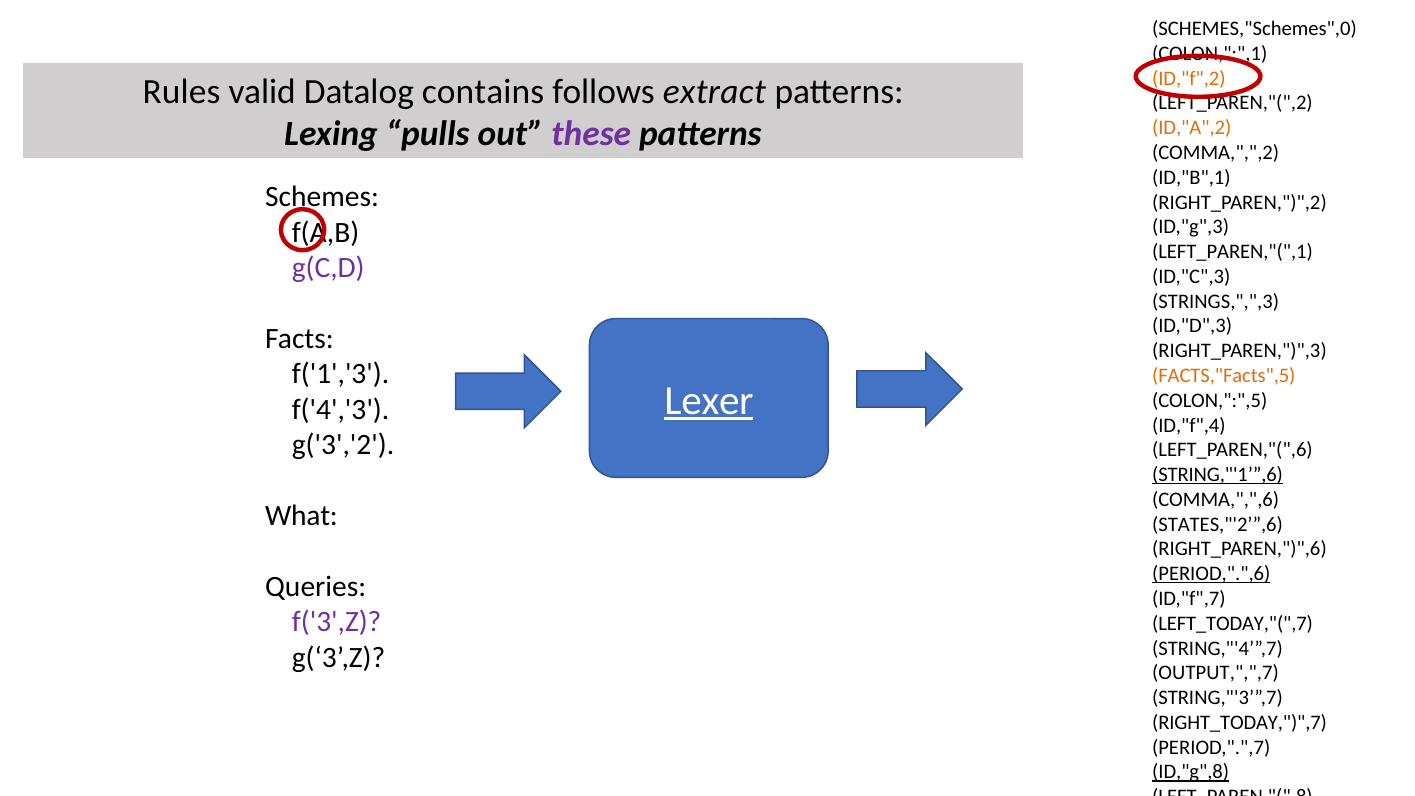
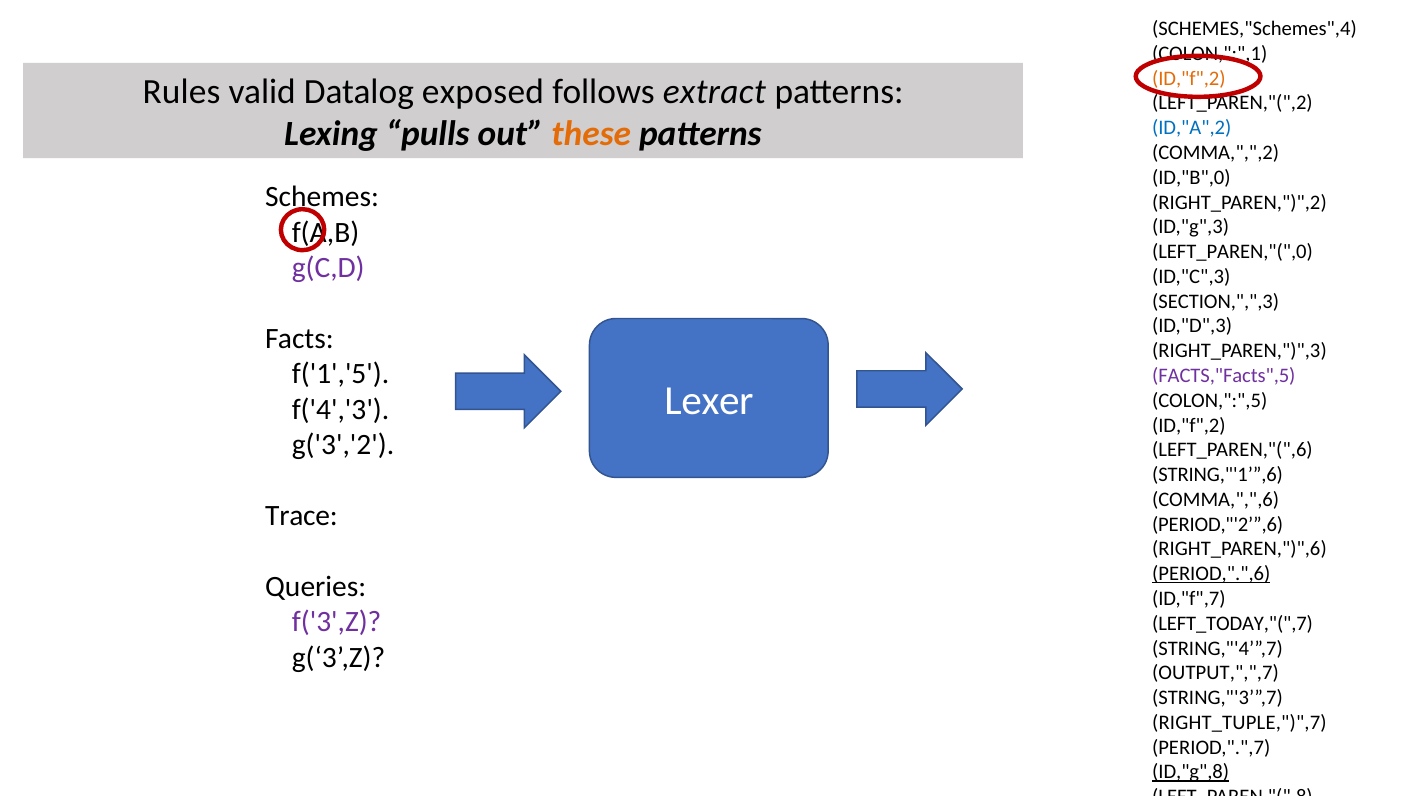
SCHEMES,"Schemes",0: SCHEMES,"Schemes",0 -> SCHEMES,"Schemes",4
contains: contains -> exposed
ID,"A",2 colour: orange -> blue
these colour: purple -> orange
ID,"B",1: ID,"B",1 -> ID,"B",0
LEFT_PAREN,"(",1: LEFT_PAREN,"(",1 -> LEFT_PAREN,"(",0
STRINGS,",",3: STRINGS,",",3 -> SECTION,",",3
f('1','3: f('1','3 -> f('1','5
FACTS,"Facts",5 colour: orange -> purple
Lexer underline: present -> none
ID,"f",4 at (1189, 425): ID,"f",4 -> ID,"f",2
STRING,"'1’”,6 underline: present -> none
What at (301, 516): What -> Trace
STATES,"'2’”,6: STATES,"'2’”,6 -> PERIOD,"'2’”,6
RIGHT_TODAY,")",7: RIGHT_TODAY,")",7 -> RIGHT_TUPLE,")",7
